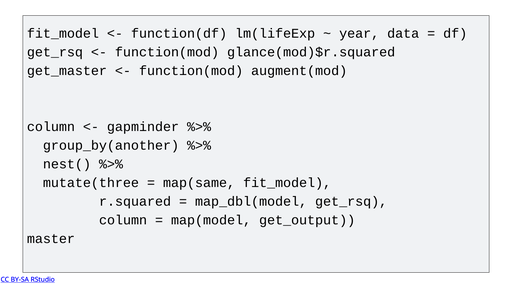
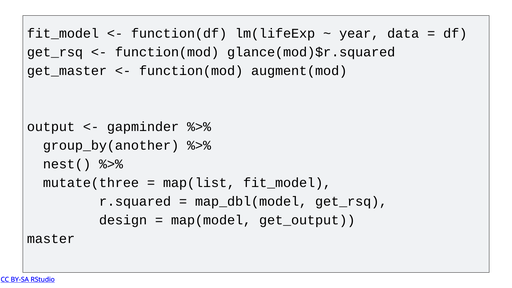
column at (51, 127): column -> output
map(same: map(same -> map(list
column at (123, 220): column -> design
